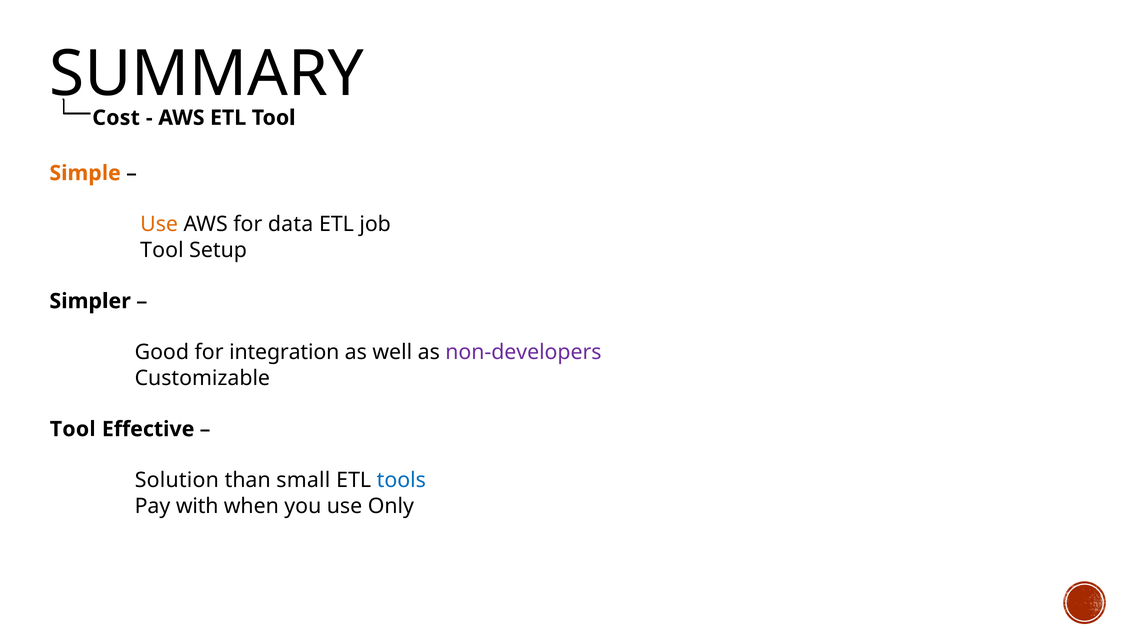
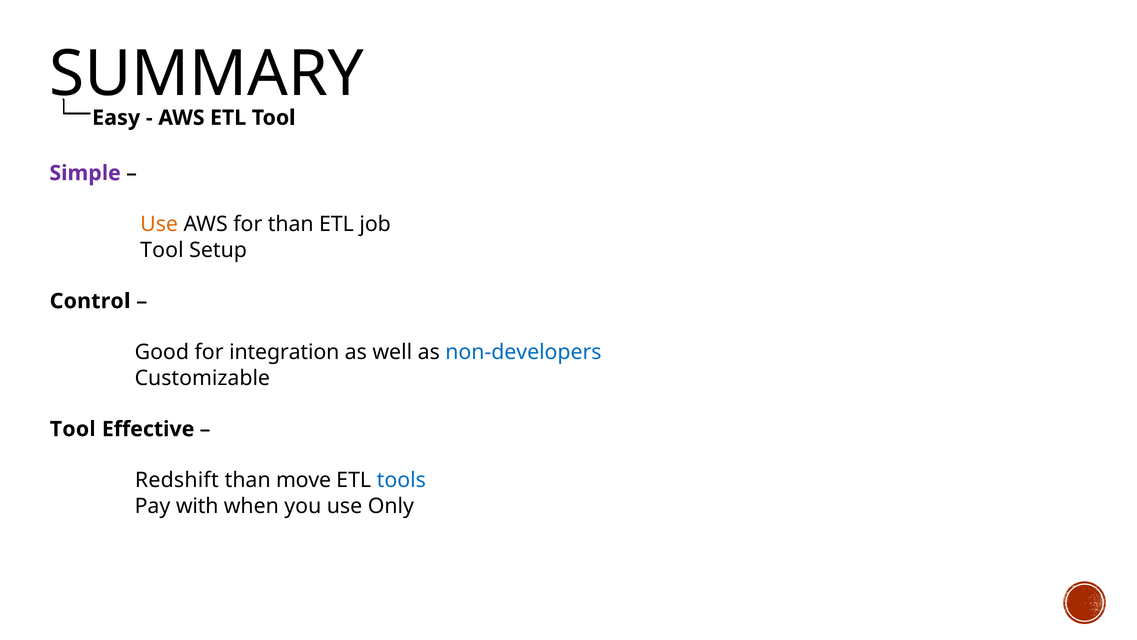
Cost: Cost -> Easy
Simple colour: orange -> purple
for data: data -> than
Simpler: Simpler -> Control
non-developers colour: purple -> blue
Solution: Solution -> Redshift
small: small -> move
